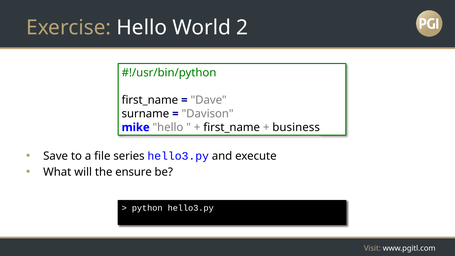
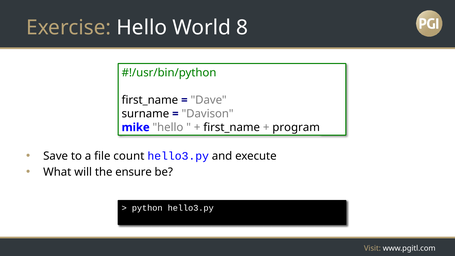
2: 2 -> 8
business: business -> program
series: series -> count
